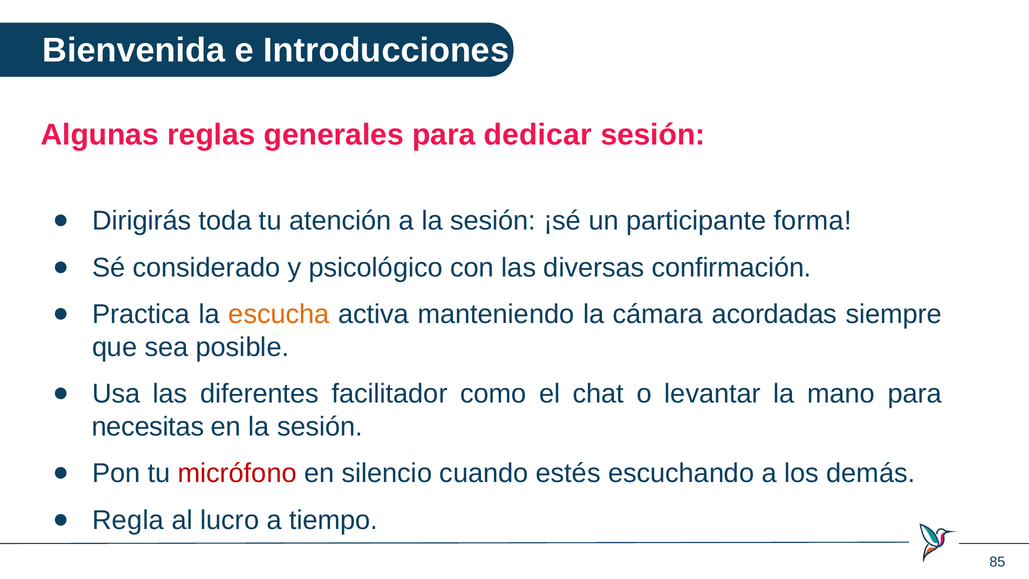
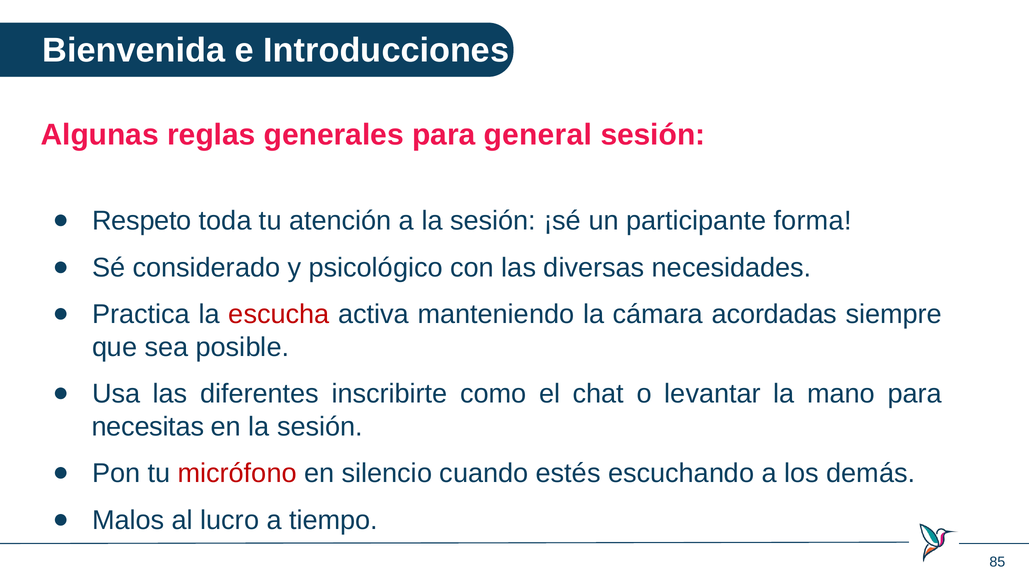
dedicar: dedicar -> general
Dirigirás: Dirigirás -> Respeto
confirmación: confirmación -> necesidades
escucha colour: orange -> red
facilitador: facilitador -> inscribirte
Regla: Regla -> Malos
